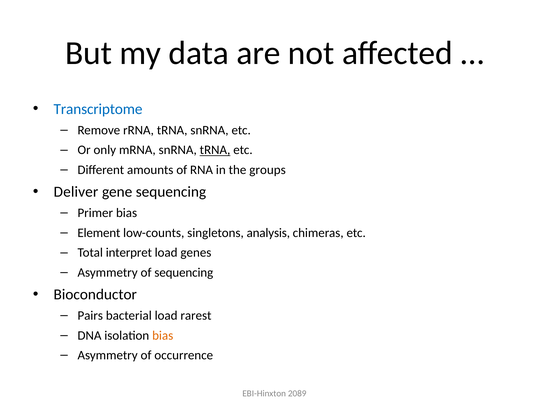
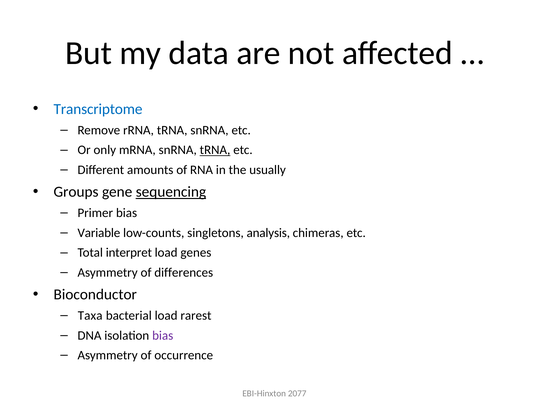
groups: groups -> usually
Deliver: Deliver -> Groups
sequencing at (171, 192) underline: none -> present
Element: Element -> Variable
of sequencing: sequencing -> differences
Pairs: Pairs -> Taxa
bias at (163, 335) colour: orange -> purple
2089: 2089 -> 2077
